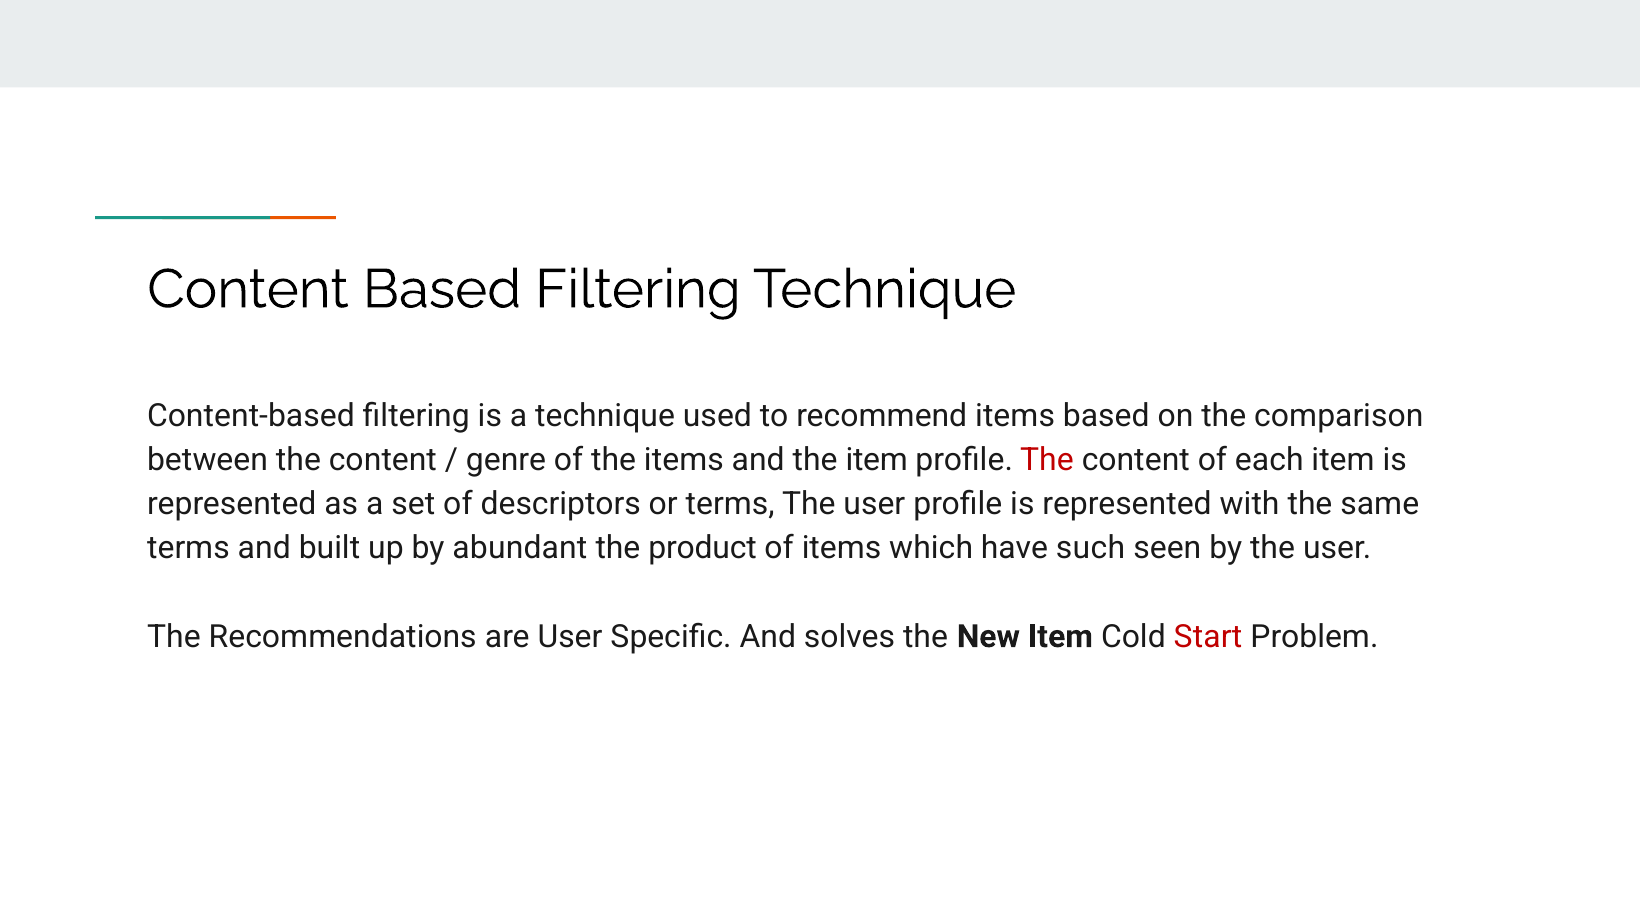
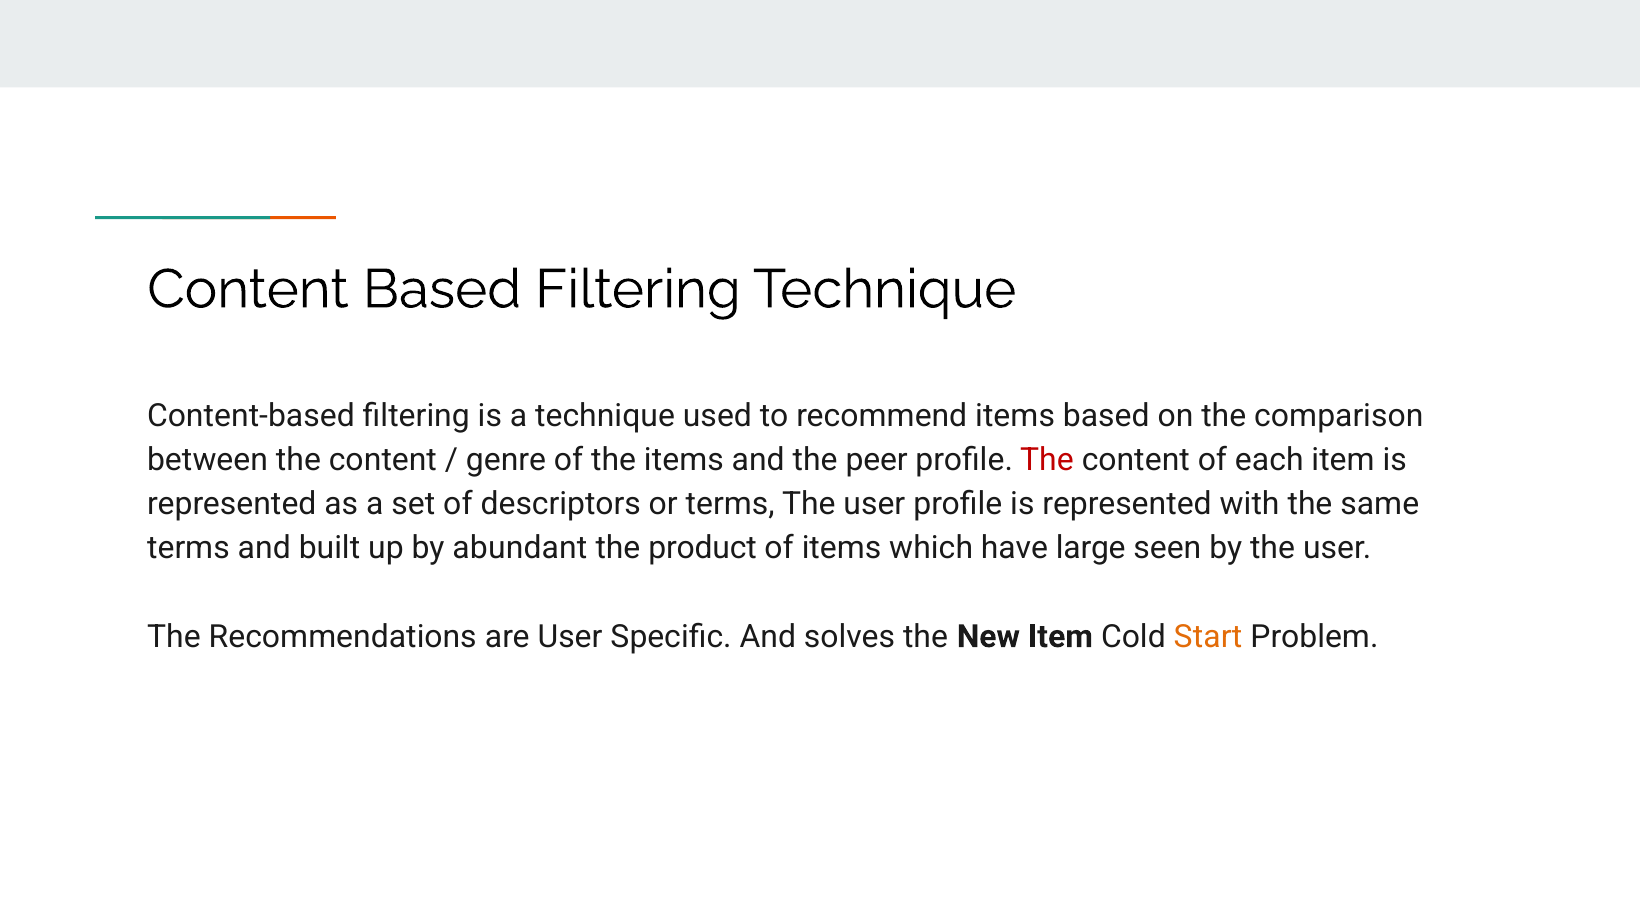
the item: item -> peer
such: such -> large
Start colour: red -> orange
